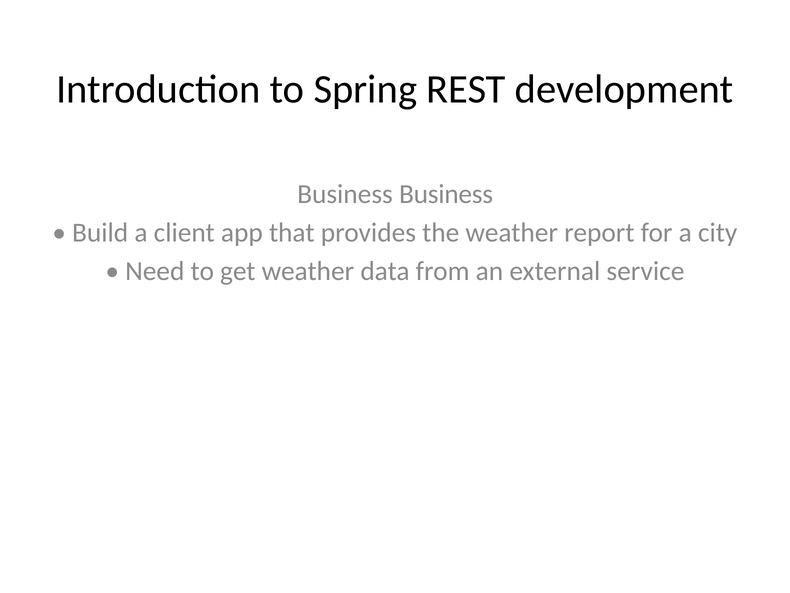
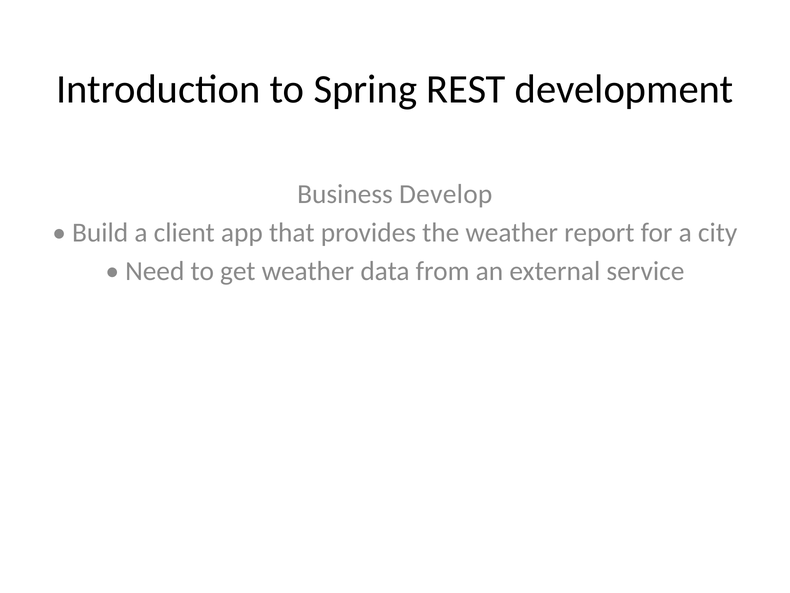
Business Business: Business -> Develop
